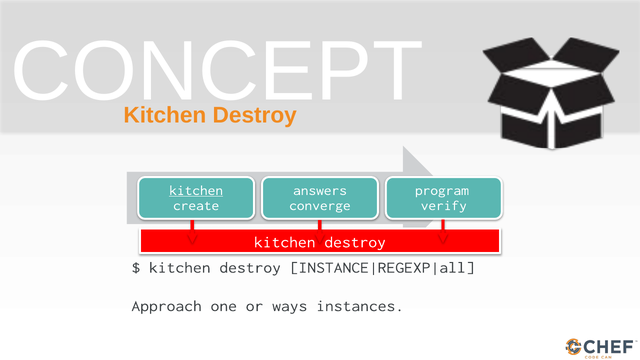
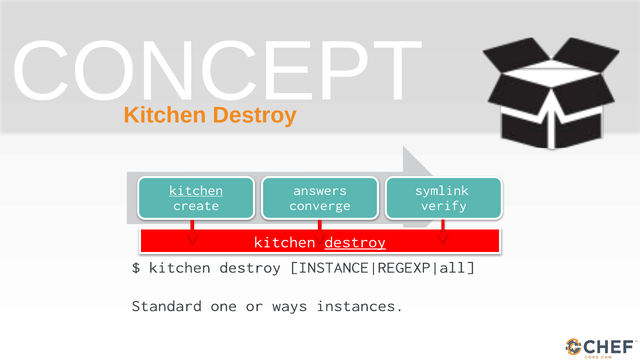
program: program -> symlink
destroy at (355, 242) underline: none -> present
Approach: Approach -> Standard
